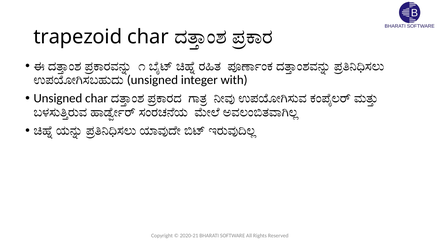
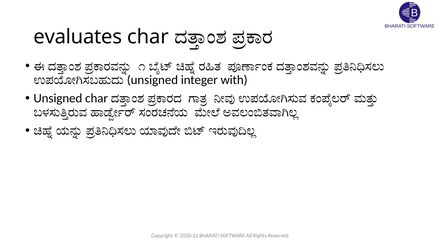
trapezoid: trapezoid -> evaluates
